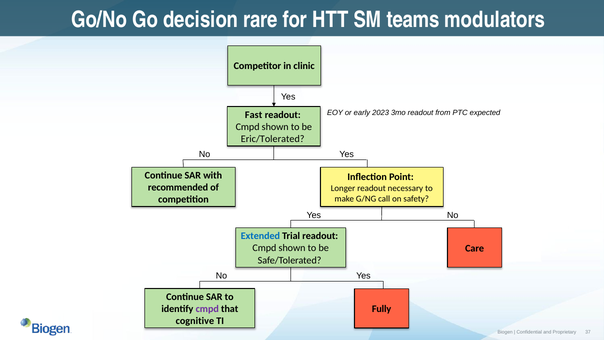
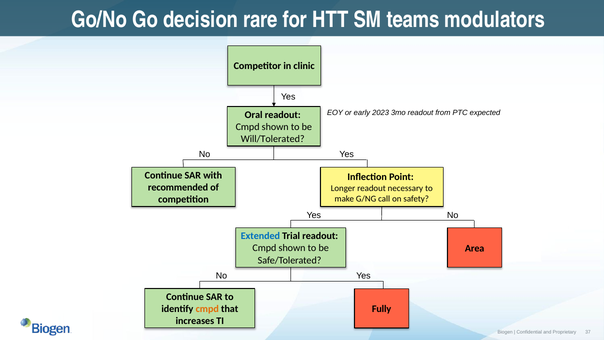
Fast: Fast -> Oral
Eric/Tolerated: Eric/Tolerated -> Will/Tolerated
Care: Care -> Area
cmpd at (207, 309) colour: purple -> orange
cognitive: cognitive -> increases
